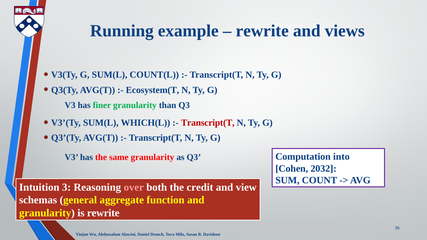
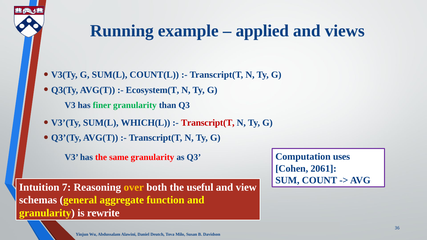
rewrite at (262, 31): rewrite -> applied
into: into -> uses
2032: 2032 -> 2061
3: 3 -> 7
over colour: pink -> yellow
credit: credit -> useful
